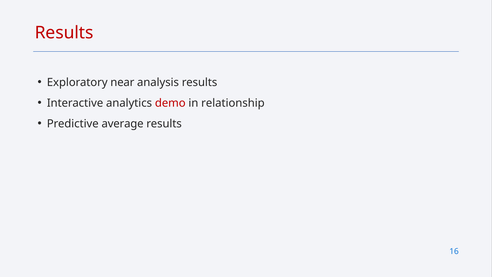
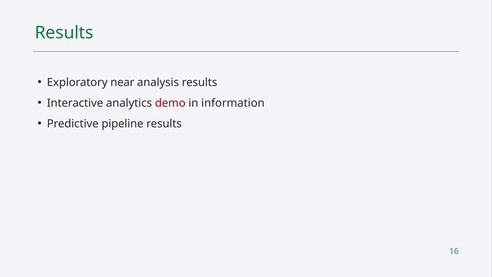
Results at (64, 33) colour: red -> green
relationship: relationship -> information
average: average -> pipeline
